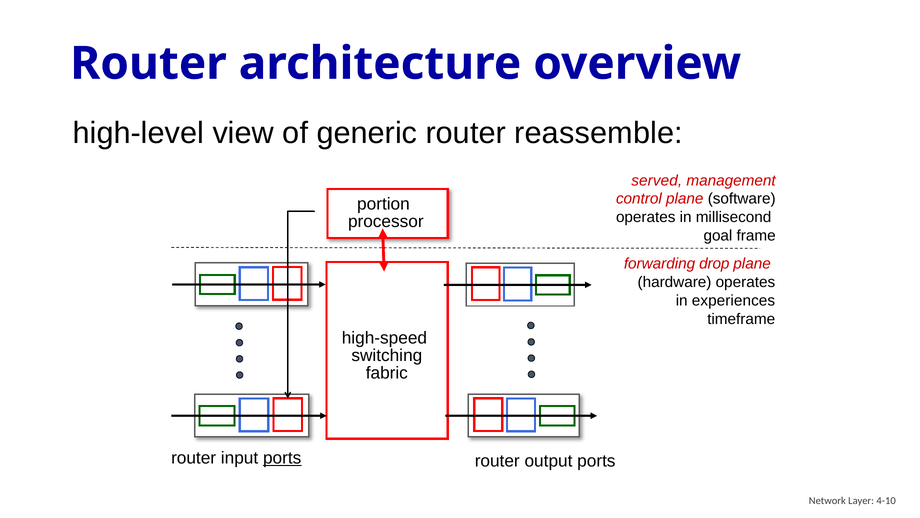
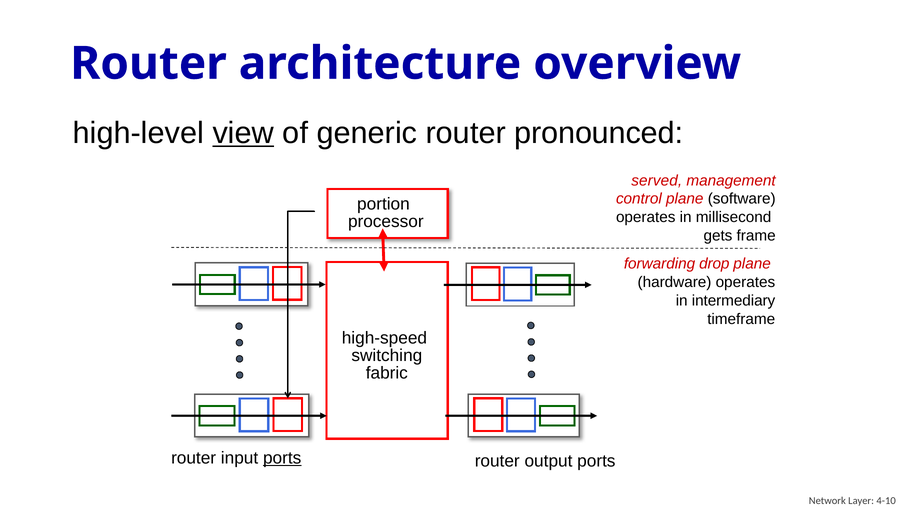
view underline: none -> present
reassemble: reassemble -> pronounced
goal: goal -> gets
experiences: experiences -> intermediary
